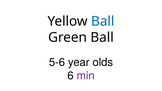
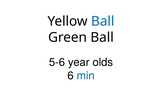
min colour: purple -> blue
